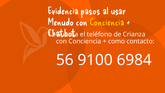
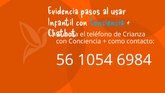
Menudo: Menudo -> Infantil
Conciencia at (107, 22) colour: yellow -> light blue
9100: 9100 -> 1054
